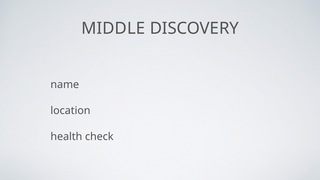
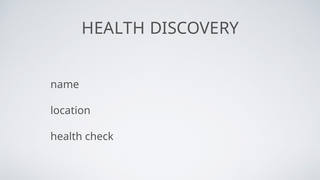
MIDDLE at (113, 28): MIDDLE -> HEALTH
